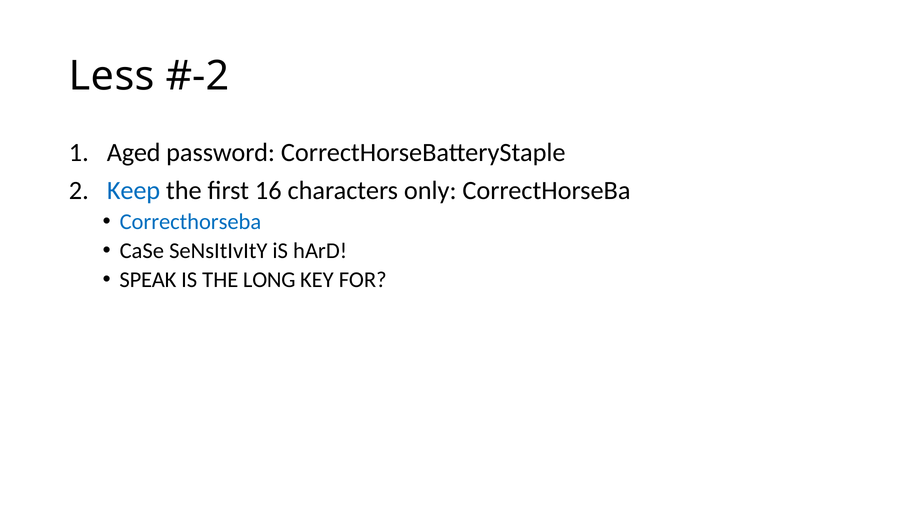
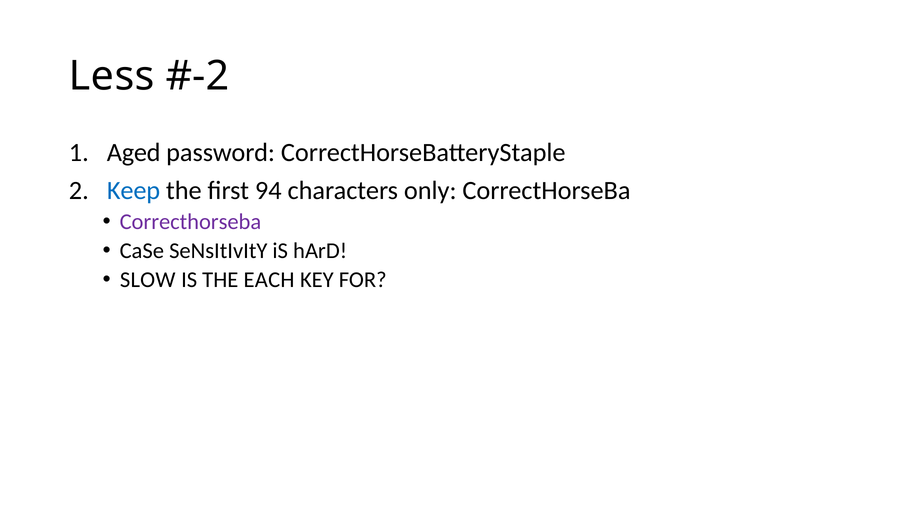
16: 16 -> 94
Correcthorseba at (190, 222) colour: blue -> purple
SPEAK: SPEAK -> SLOW
LONG: LONG -> EACH
